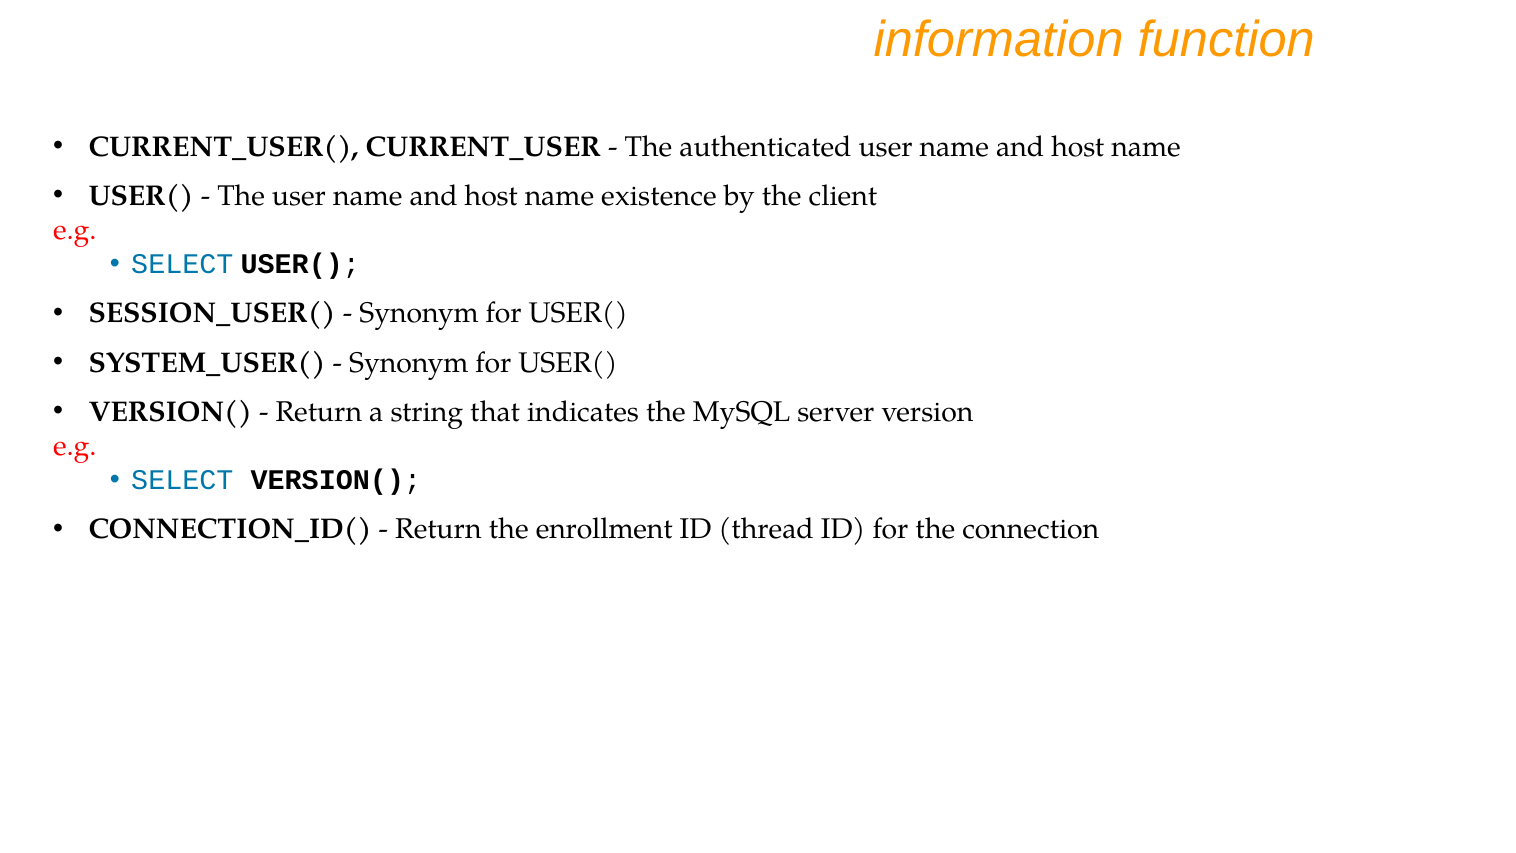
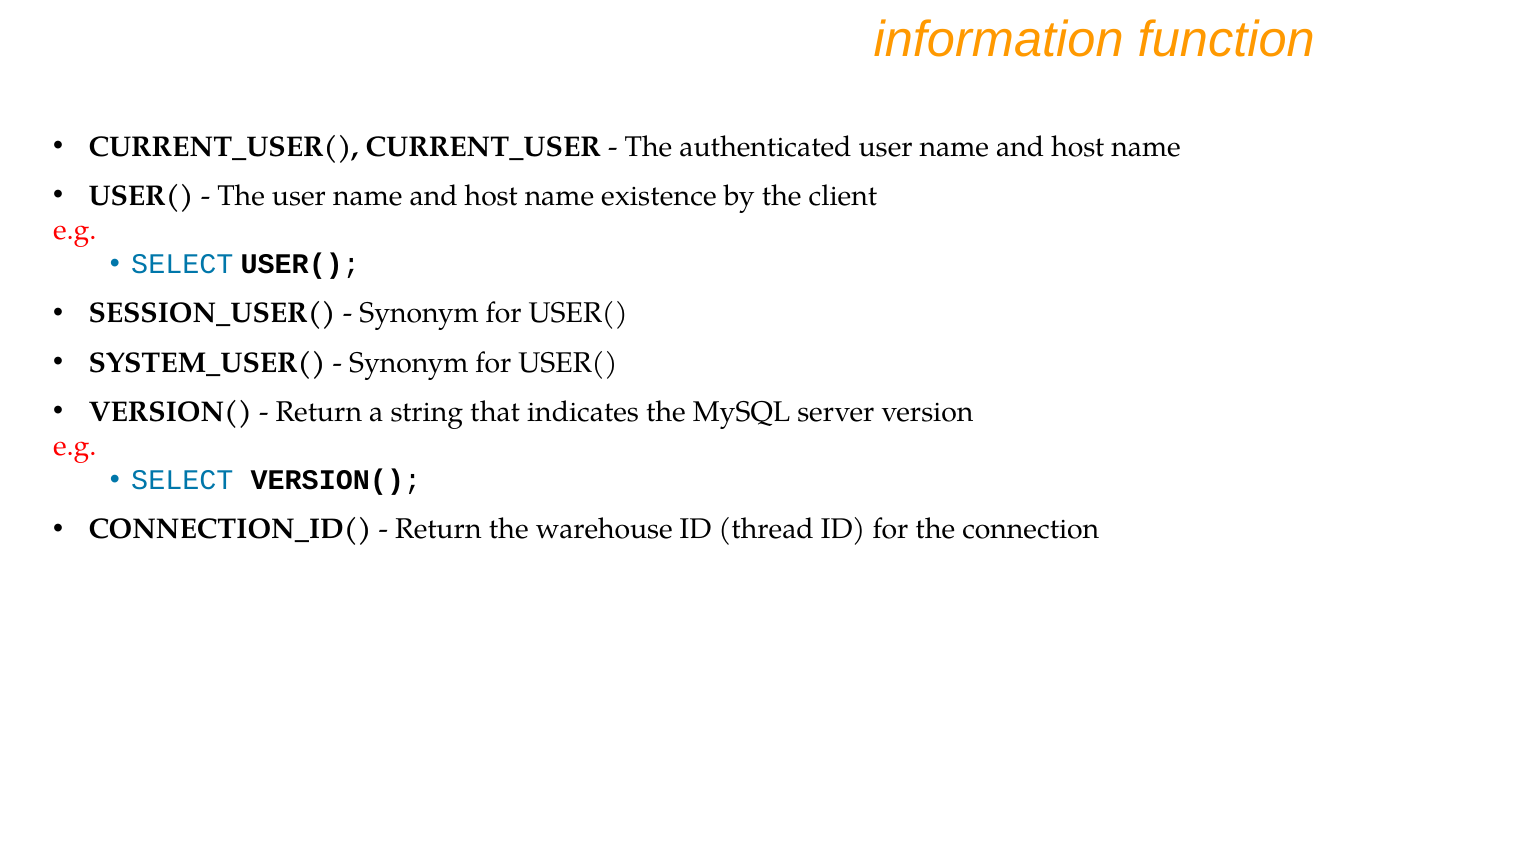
enrollment: enrollment -> warehouse
